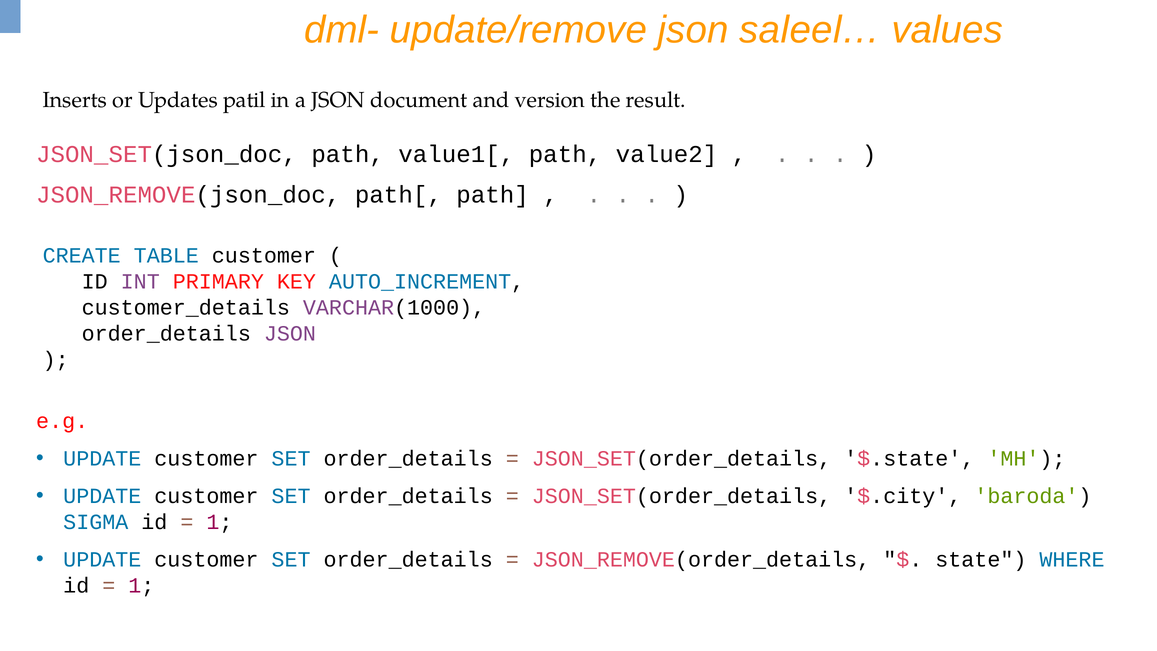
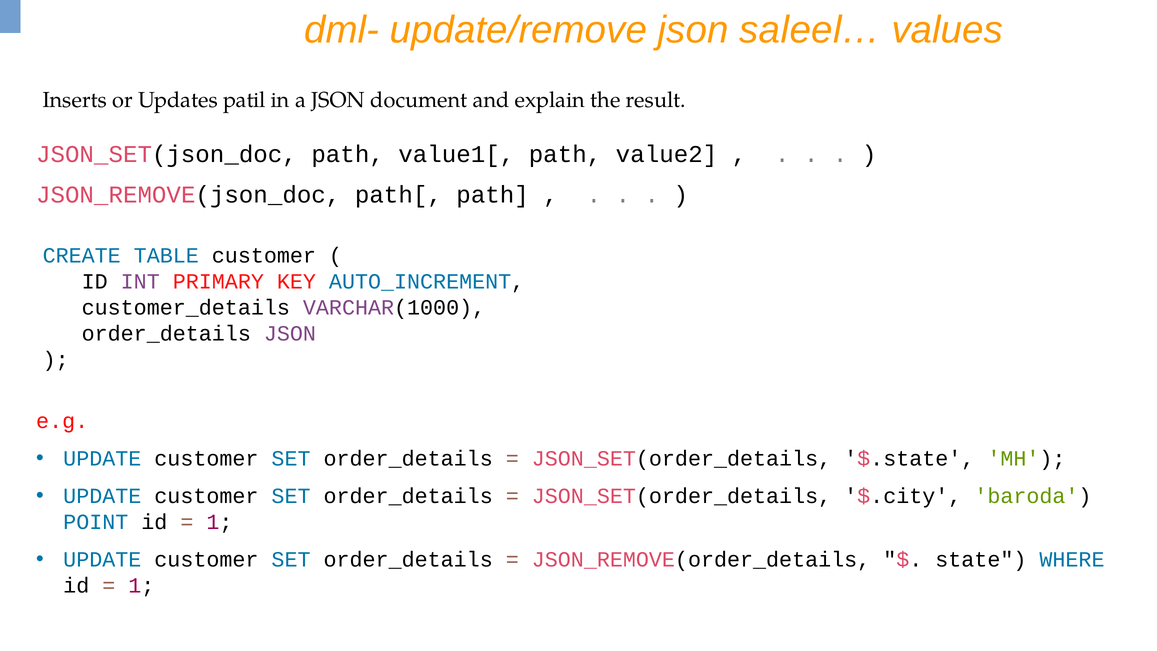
version: version -> explain
SIGMA: SIGMA -> POINT
